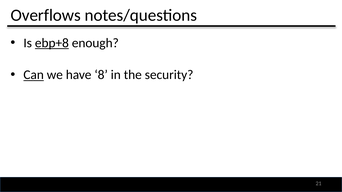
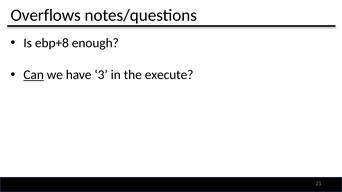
ebp+8 underline: present -> none
8: 8 -> 3
security: security -> execute
